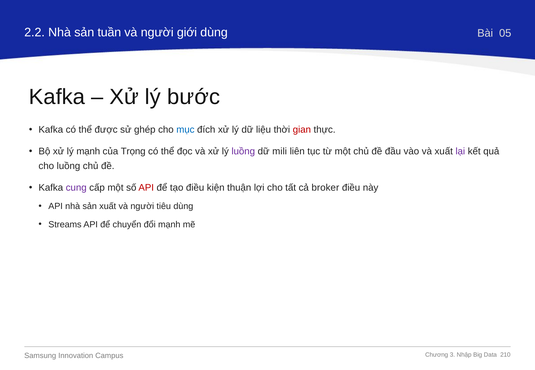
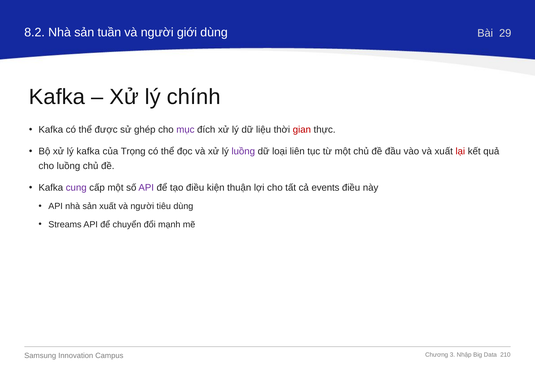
2.2: 2.2 -> 8.2
05: 05 -> 29
bước: bước -> chính
mục colour: blue -> purple
lý mạnh: mạnh -> kafka
mili: mili -> loại
lại colour: purple -> red
API at (146, 188) colour: red -> purple
broker: broker -> events
